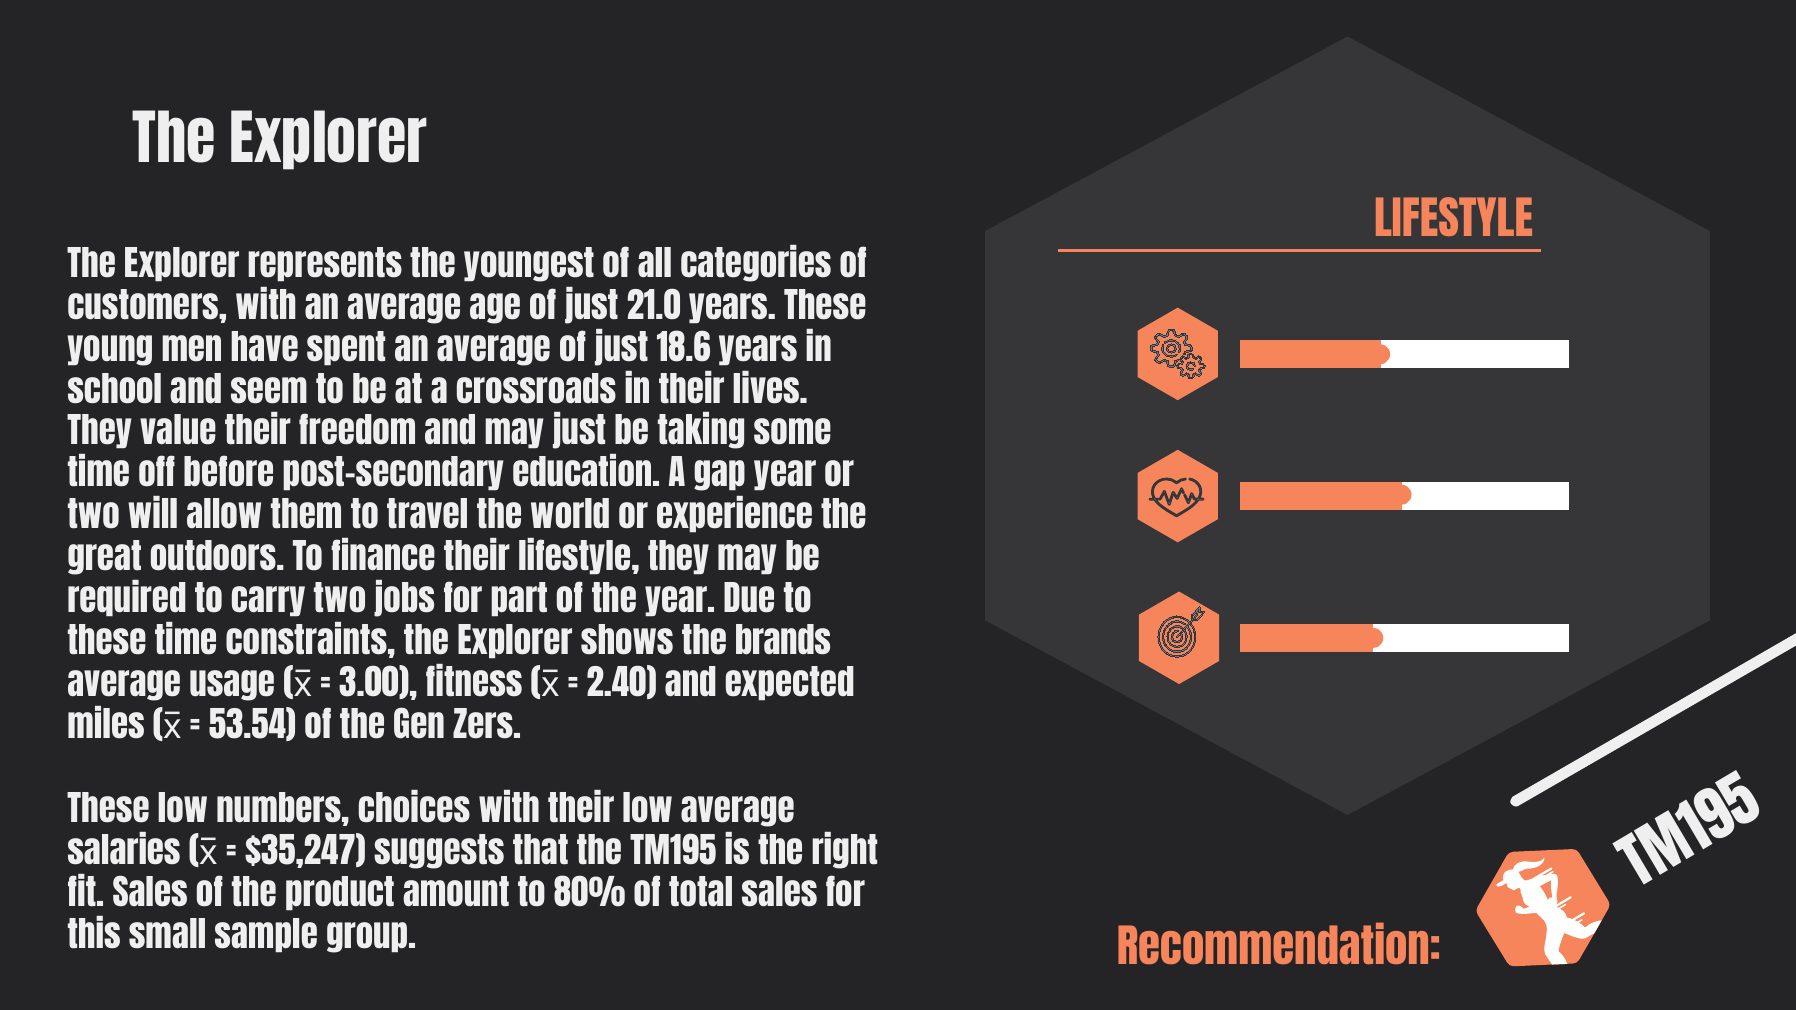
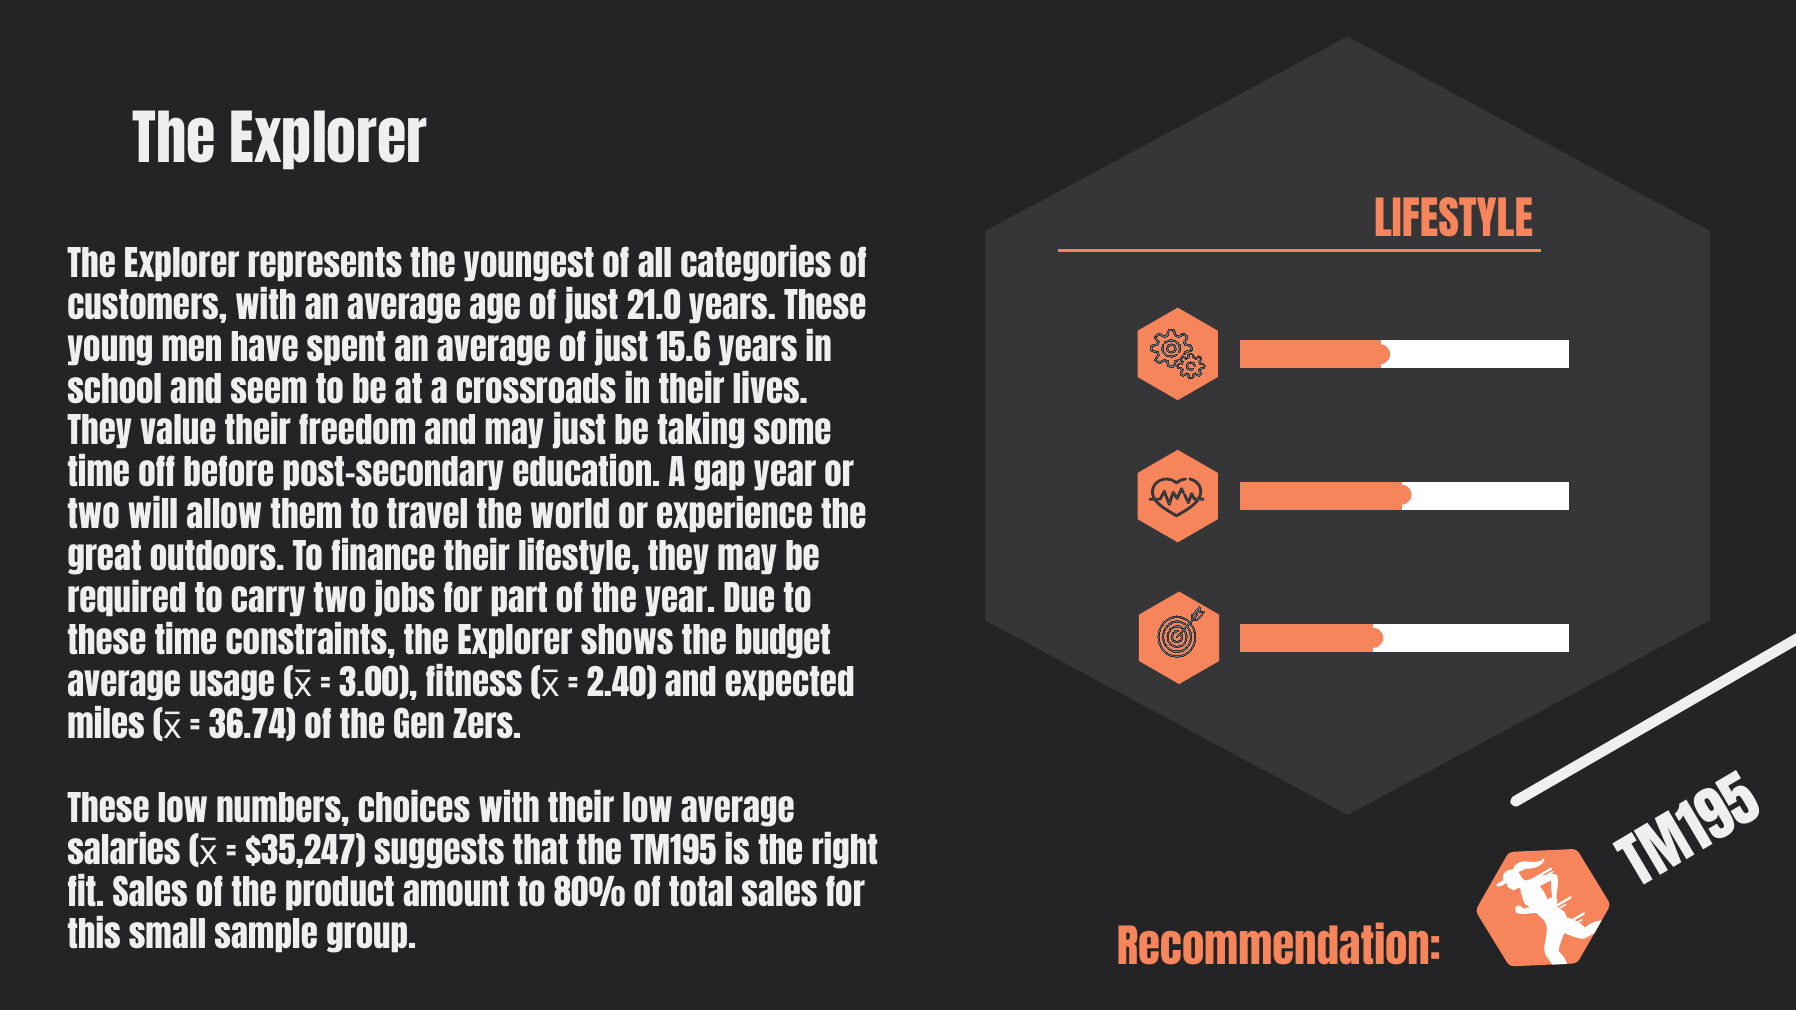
18.6: 18.6 -> 15.6
brands: brands -> budget
53.54: 53.54 -> 36.74
